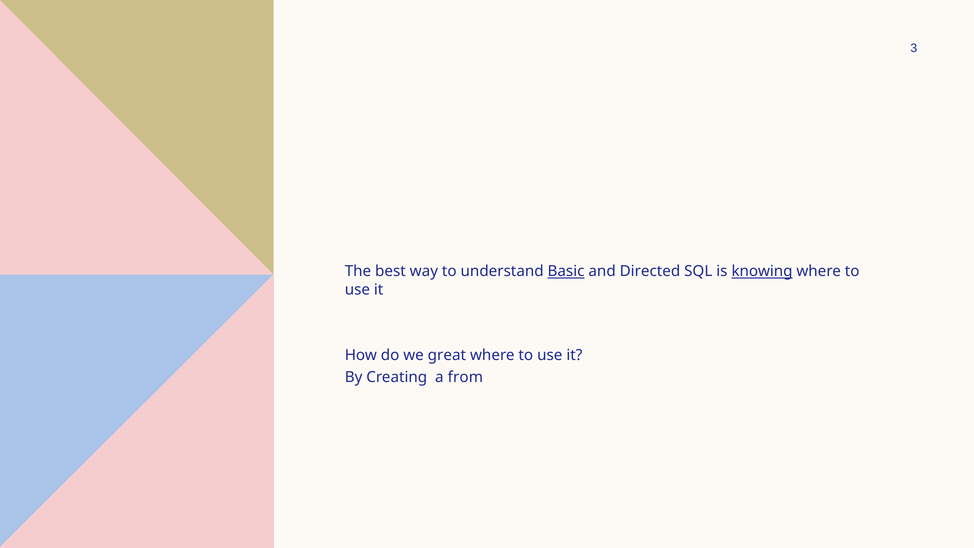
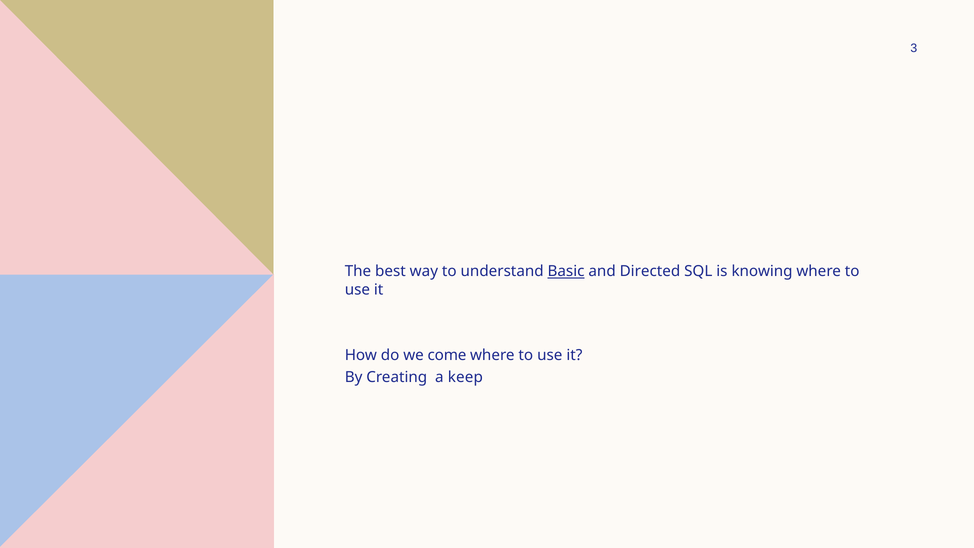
knowing underline: present -> none
great: great -> come
from: from -> keep
